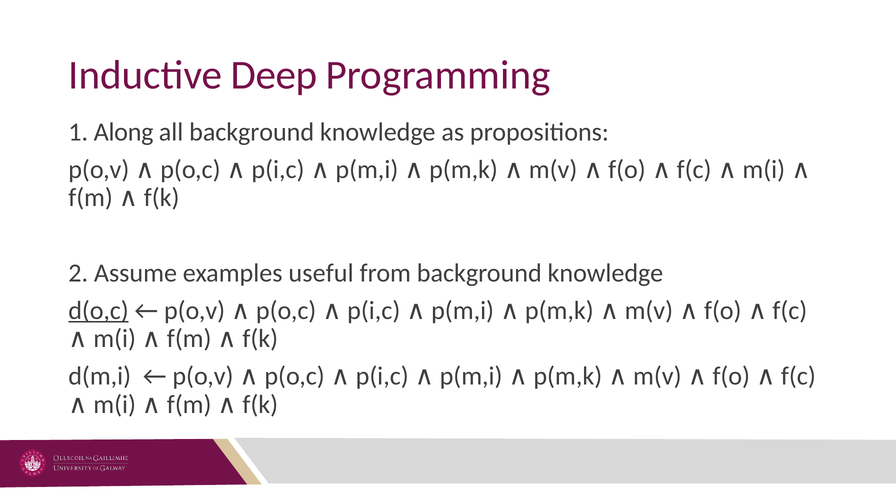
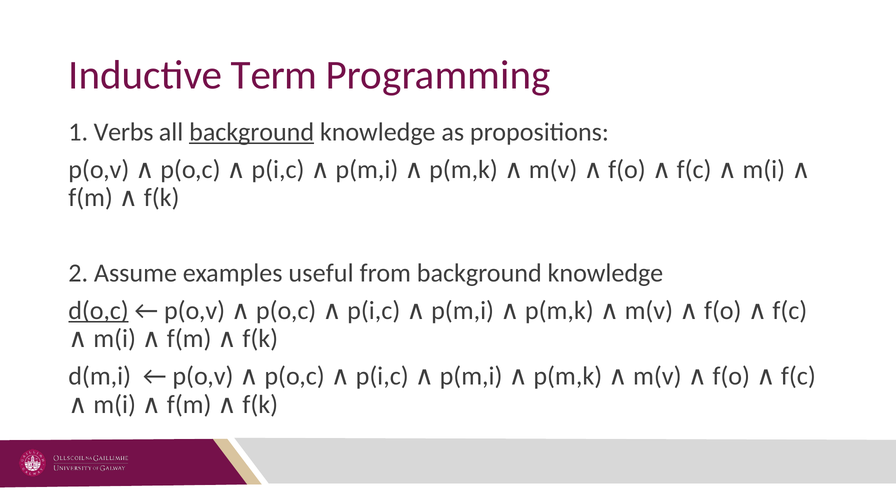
Deep: Deep -> Term
Along: Along -> Verbs
background at (252, 132) underline: none -> present
